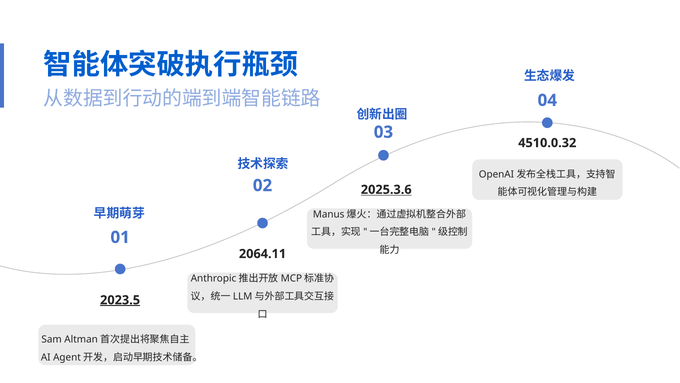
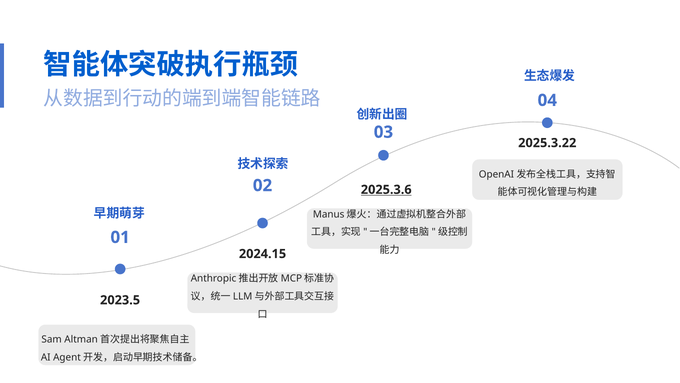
4510.0.32: 4510.0.32 -> 2025.3.22
2064.11: 2064.11 -> 2024.15
2023.5 underline: present -> none
